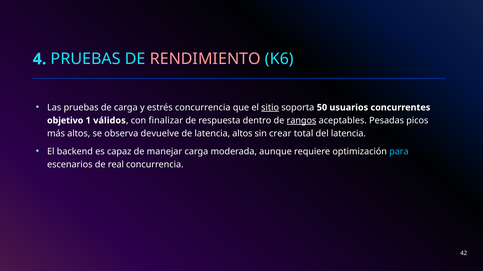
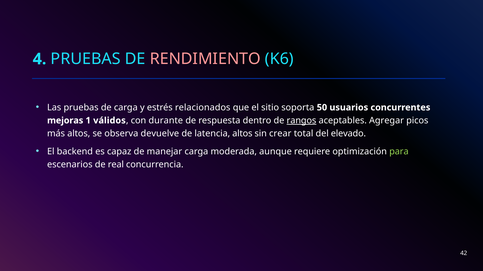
estrés concurrencia: concurrencia -> relacionados
sitio underline: present -> none
objetivo: objetivo -> mejoras
finalizar: finalizar -> durante
Pesadas: Pesadas -> Agregar
del latencia: latencia -> elevado
para colour: light blue -> light green
